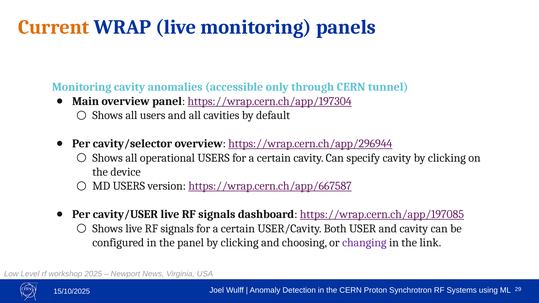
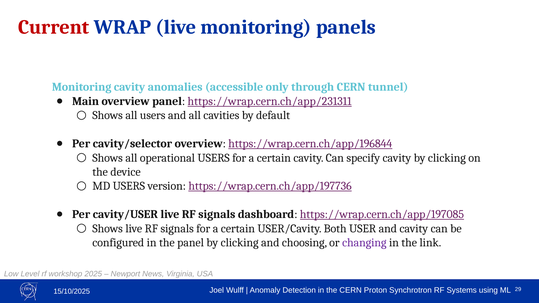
Current colour: orange -> red
https://wrap.cern.ch/app/197304: https://wrap.cern.ch/app/197304 -> https://wrap.cern.ch/app/231311
https://wrap.cern.ch/app/296944: https://wrap.cern.ch/app/296944 -> https://wrap.cern.ch/app/196844
https://wrap.cern.ch/app/667587: https://wrap.cern.ch/app/667587 -> https://wrap.cern.ch/app/197736
